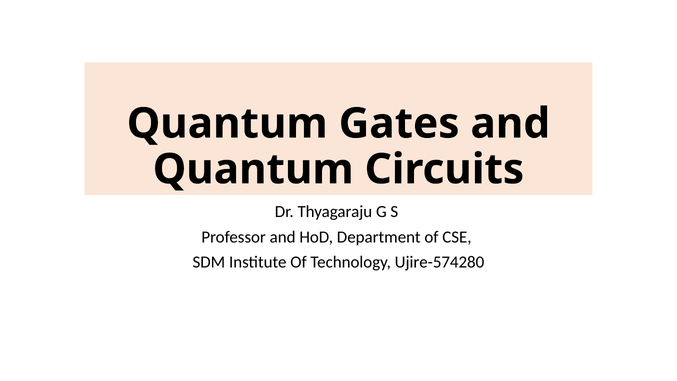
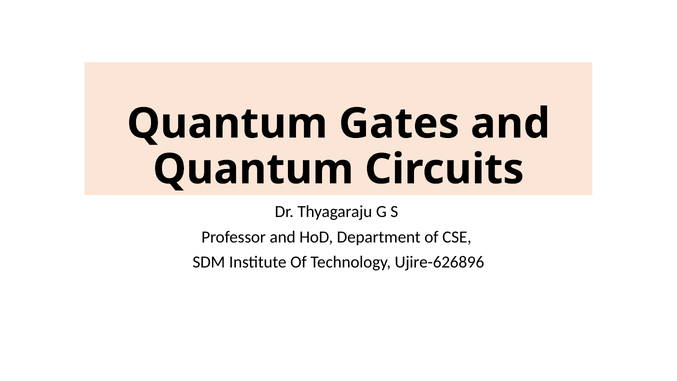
Ujire-574280: Ujire-574280 -> Ujire-626896
